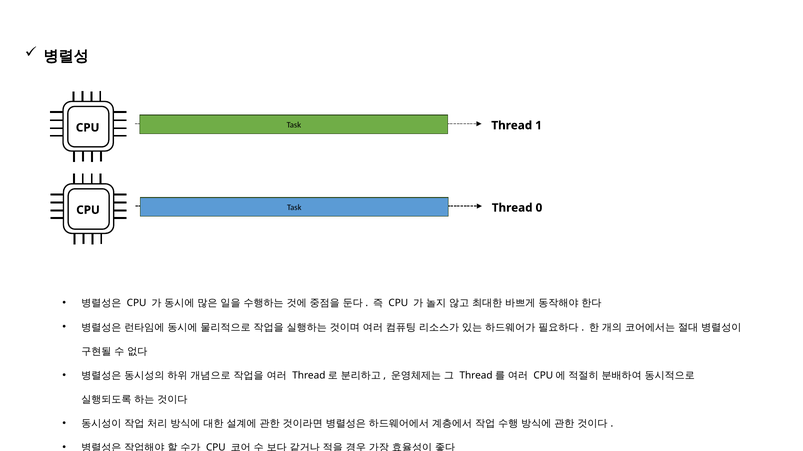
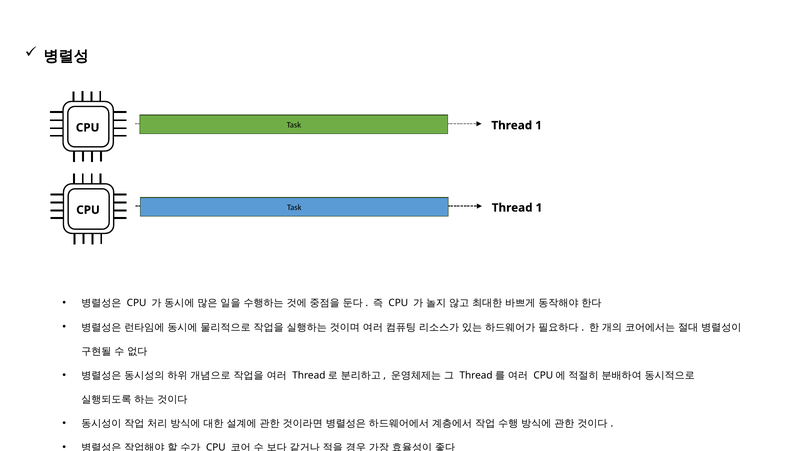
CPU Task Thread 0: 0 -> 1
